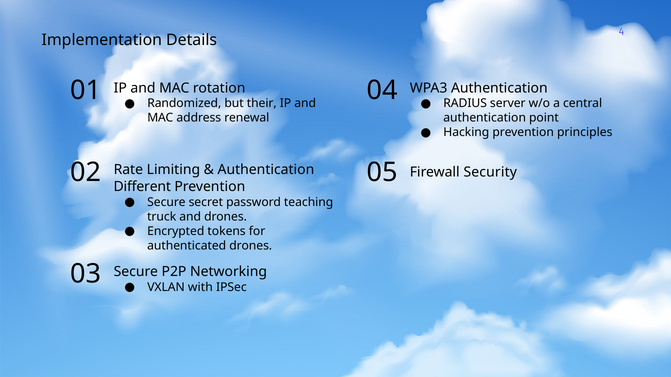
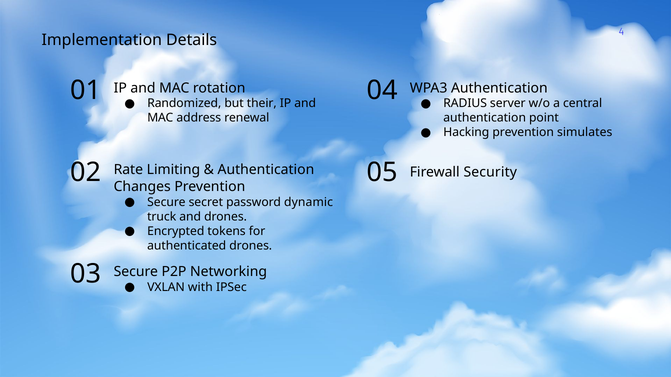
principles: principles -> simulates
Different: Different -> Changes
teaching: teaching -> dynamic
